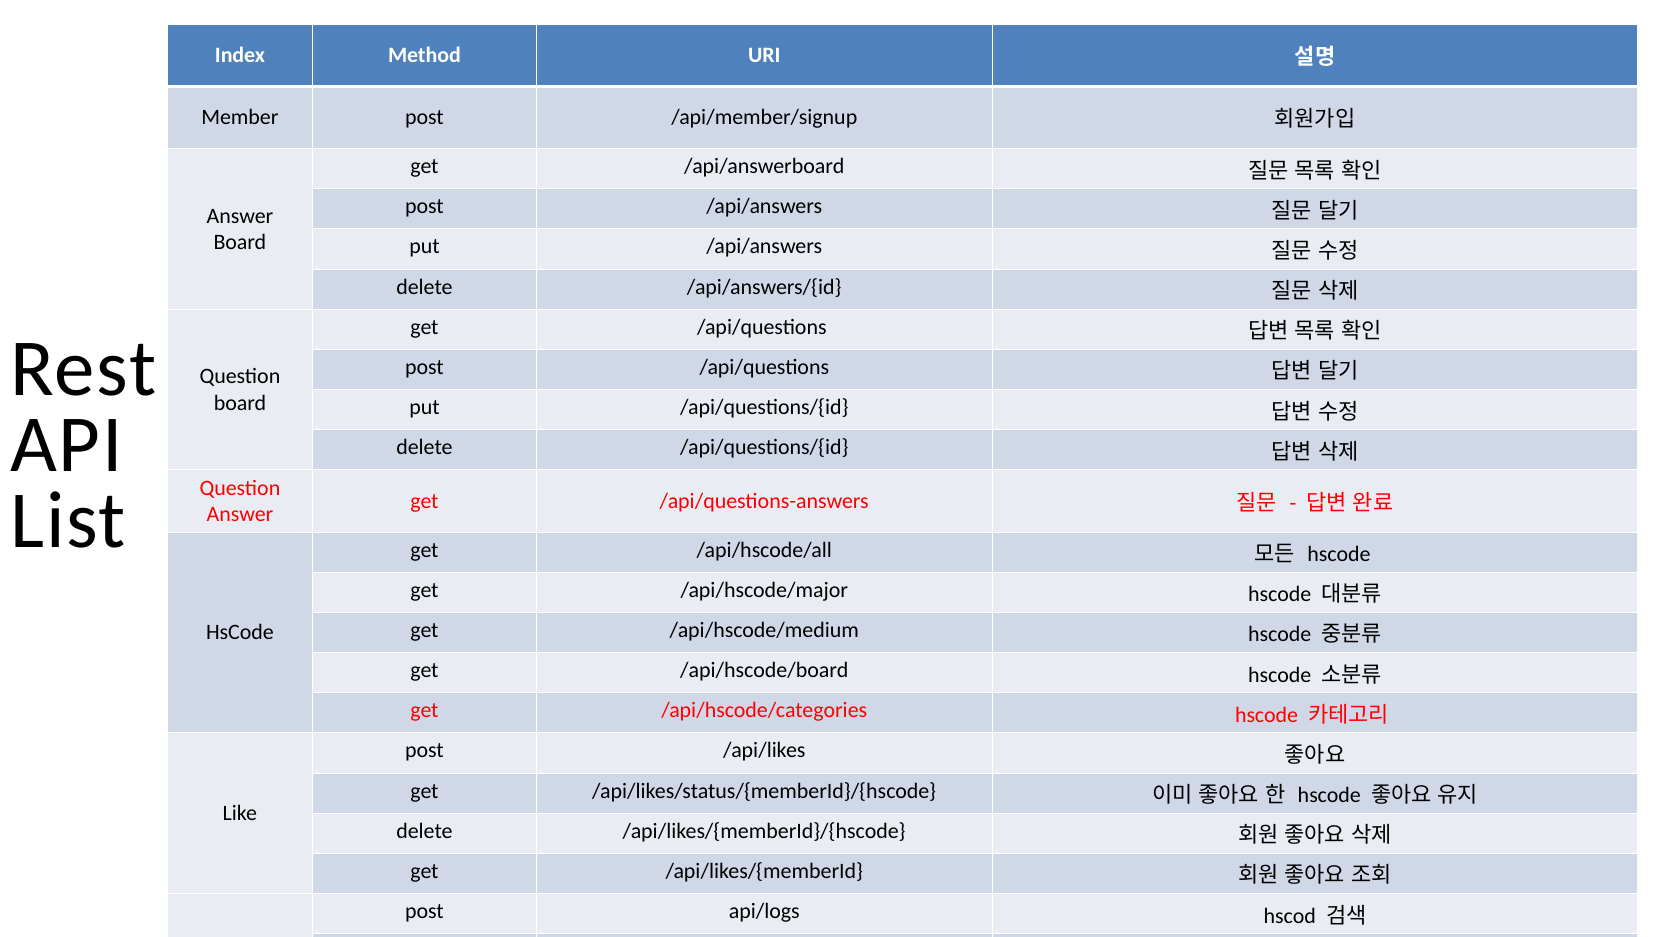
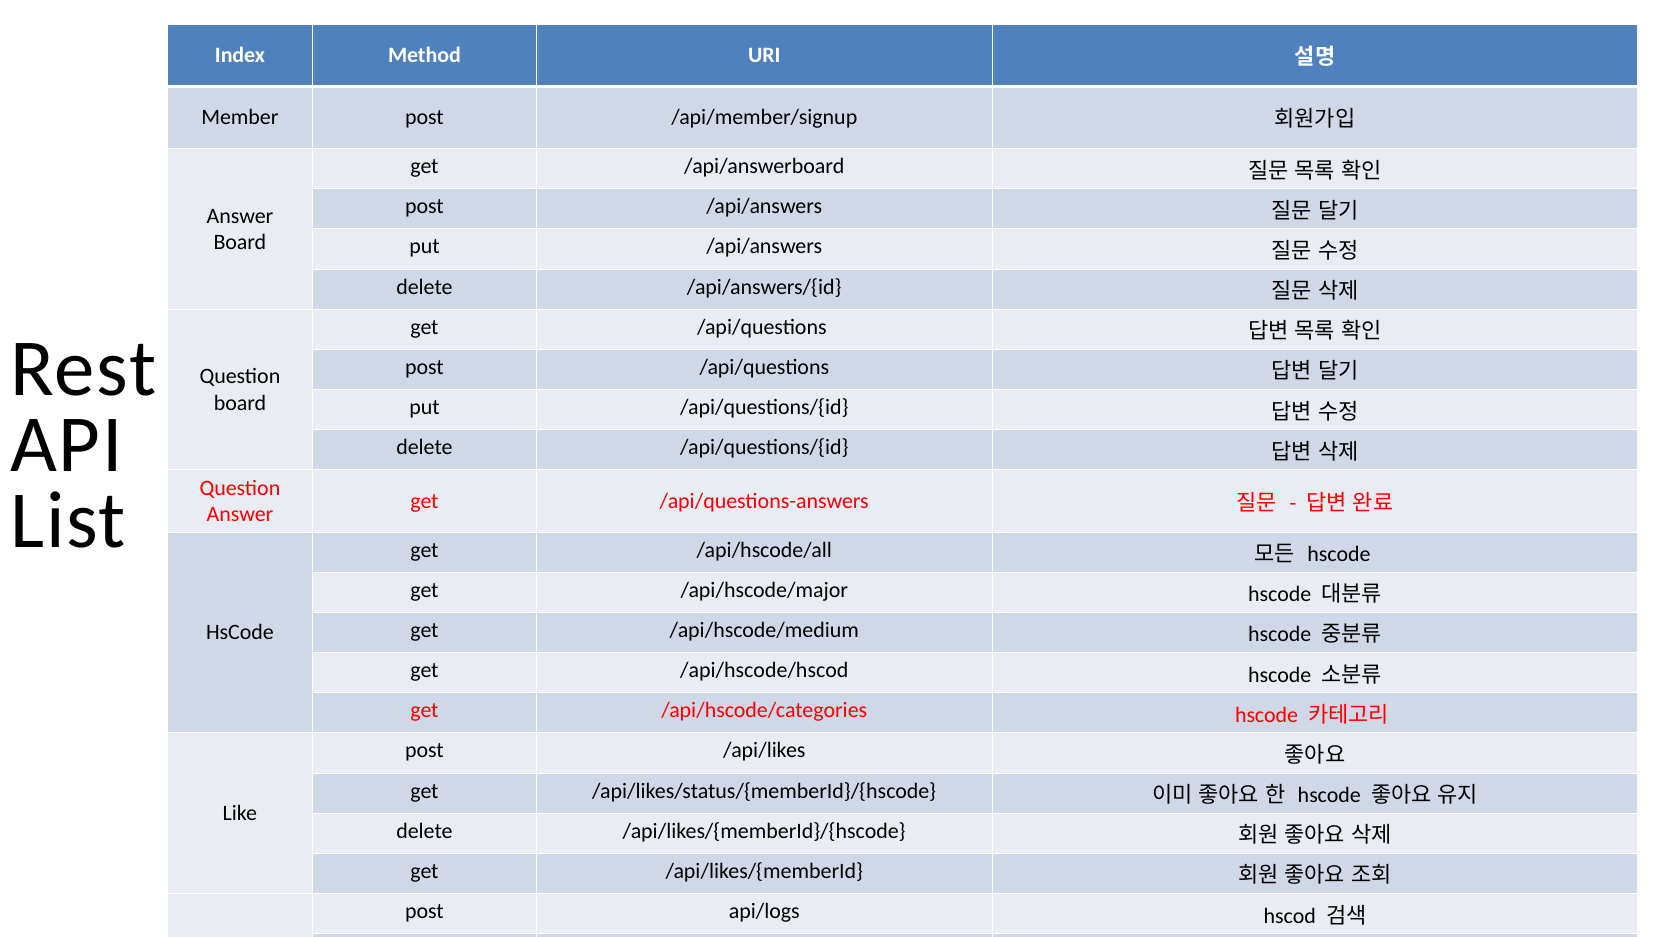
/api/hscode/board: /api/hscode/board -> /api/hscode/hscod
